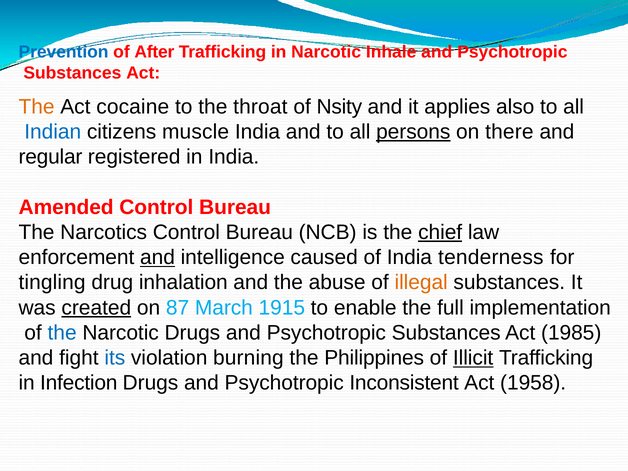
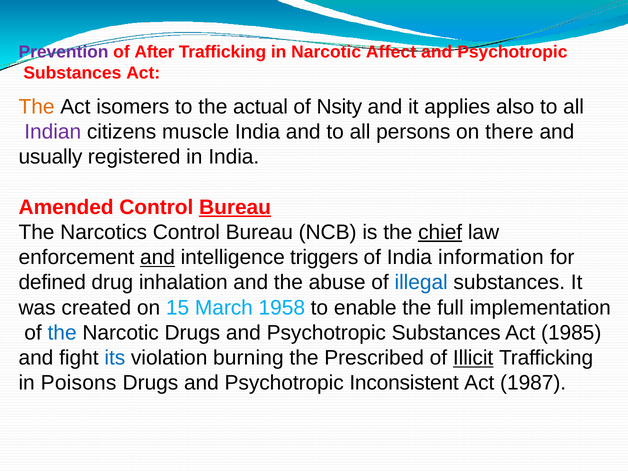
Prevention colour: blue -> purple
Inhale: Inhale -> Affect
cocaine: cocaine -> isomers
throat: throat -> actual
Indian colour: blue -> purple
persons underline: present -> none
regular: regular -> usually
Bureau at (235, 207) underline: none -> present
caused: caused -> triggers
tenderness: tenderness -> information
tingling: tingling -> defined
illegal colour: orange -> blue
created underline: present -> none
87: 87 -> 15
1915: 1915 -> 1958
Philippines: Philippines -> Prescribed
Infection: Infection -> Poisons
1958: 1958 -> 1987
